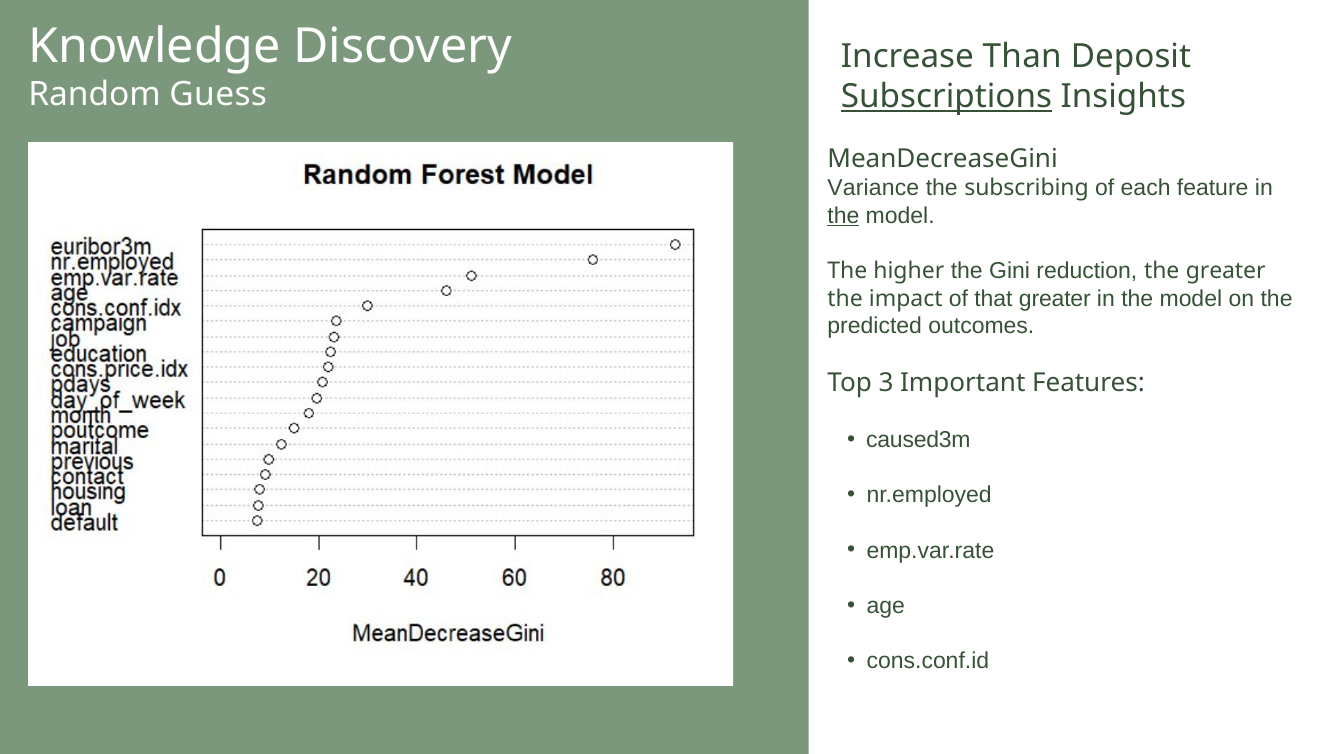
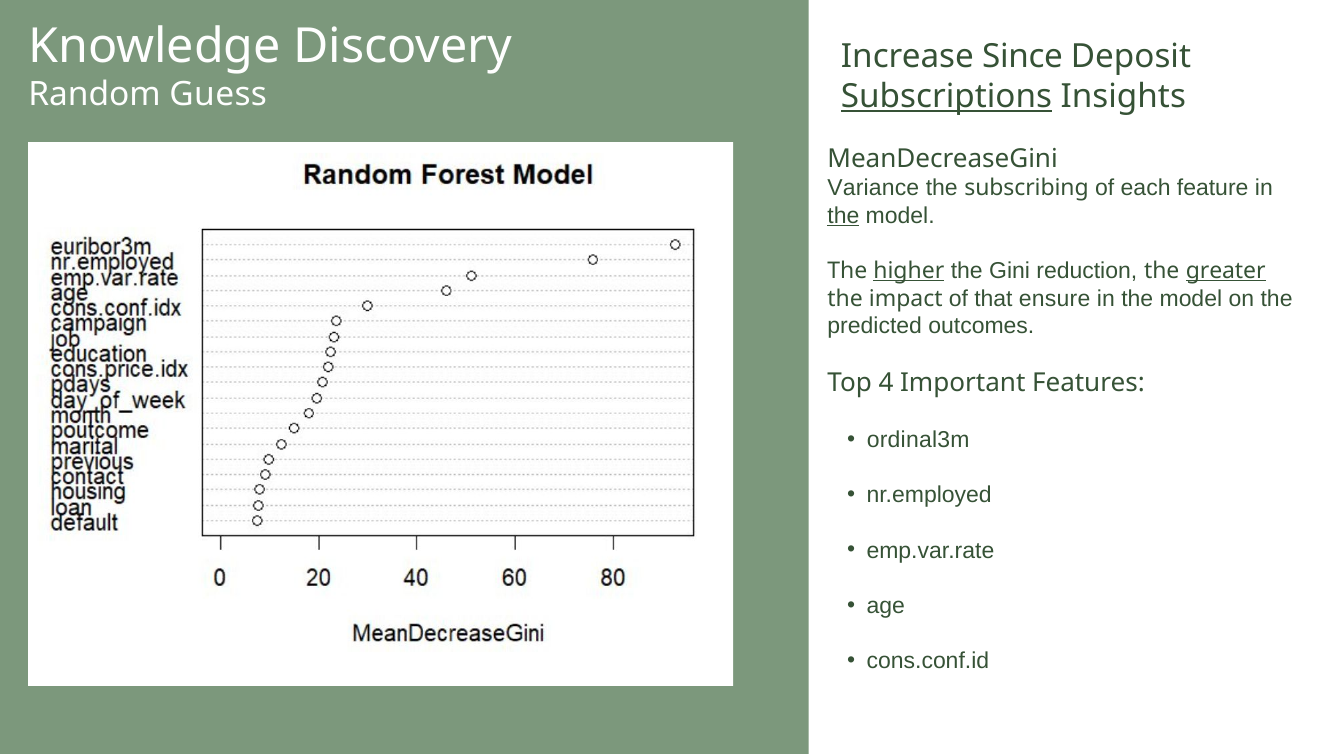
Than: Than -> Since
higher underline: none -> present
greater at (1226, 271) underline: none -> present
that greater: greater -> ensure
3: 3 -> 4
caused3m: caused3m -> ordinal3m
